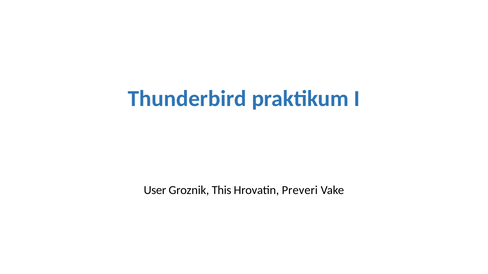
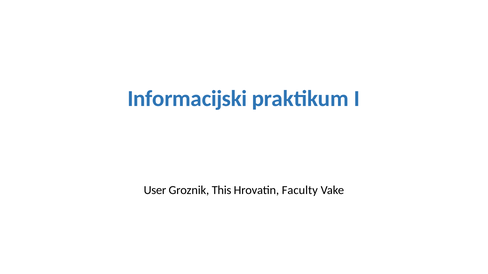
Thunderbird: Thunderbird -> Informacijski
Preveri: Preveri -> Faculty
